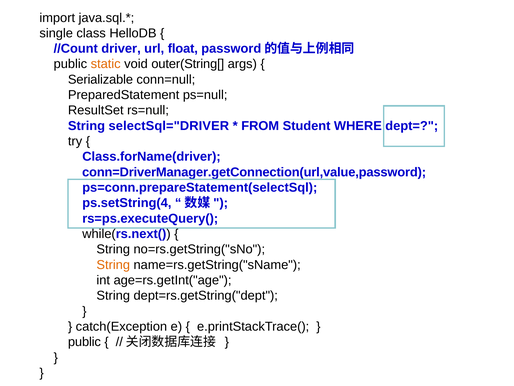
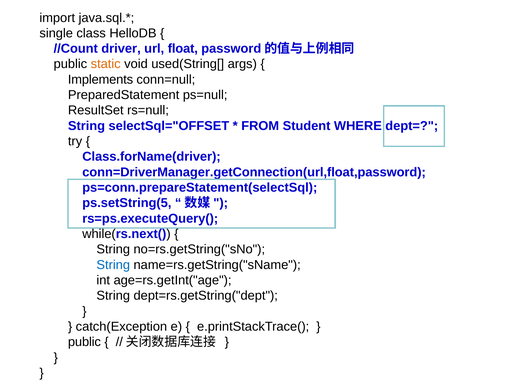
outer(String[: outer(String[ -> used(String[
Serializable: Serializable -> Implements
selectSql="DRIVER: selectSql="DRIVER -> selectSql="OFFSET
conn=DriverManager.getConnection(url,value,password: conn=DriverManager.getConnection(url,value,password -> conn=DriverManager.getConnection(url,float,password
ps.setString(4: ps.setString(4 -> ps.setString(5
String at (113, 264) colour: orange -> blue
